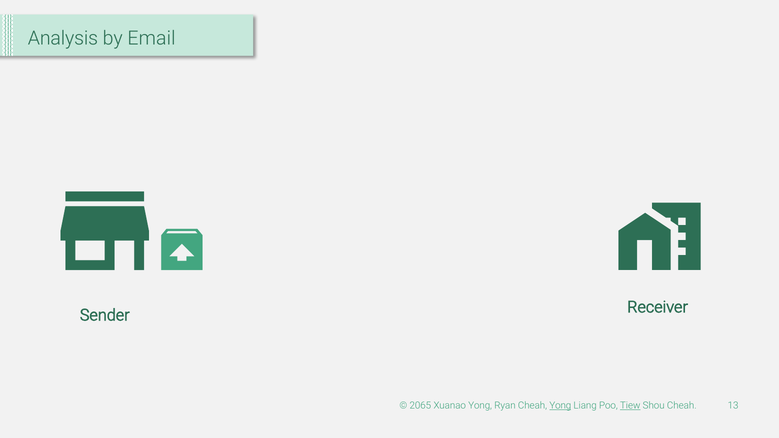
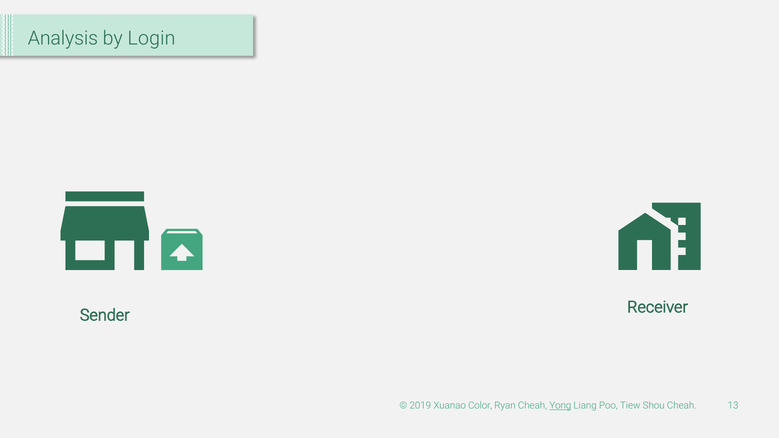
Email: Email -> Login
2065: 2065 -> 2019
Xuanao Yong: Yong -> Color
Tiew underline: present -> none
